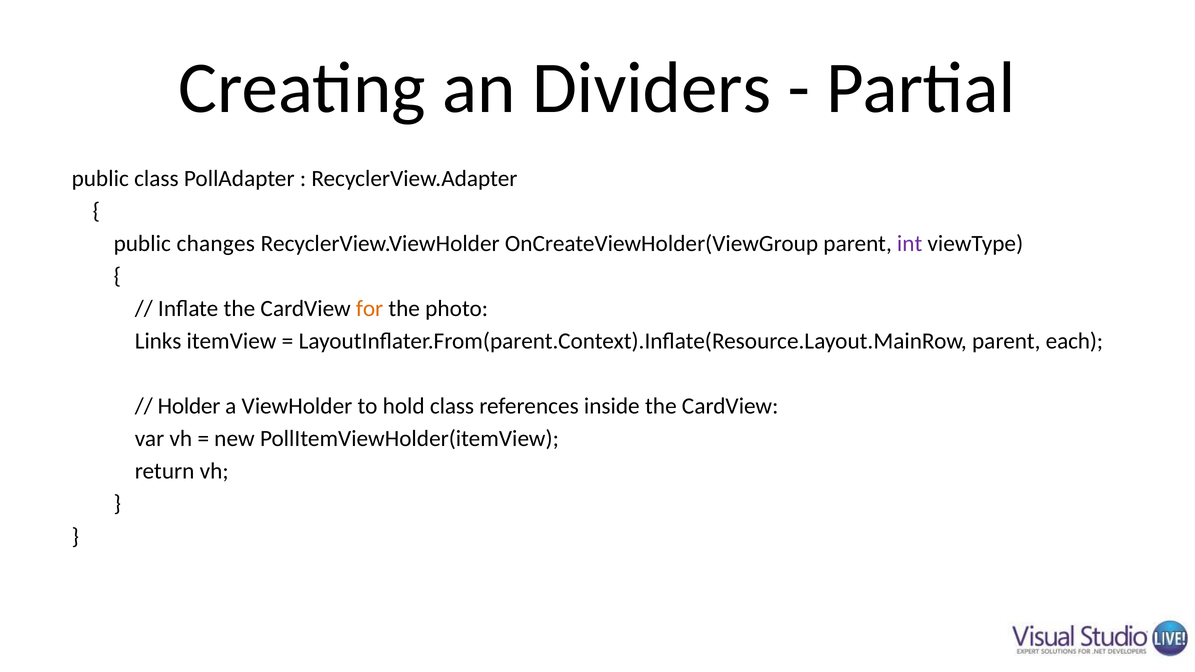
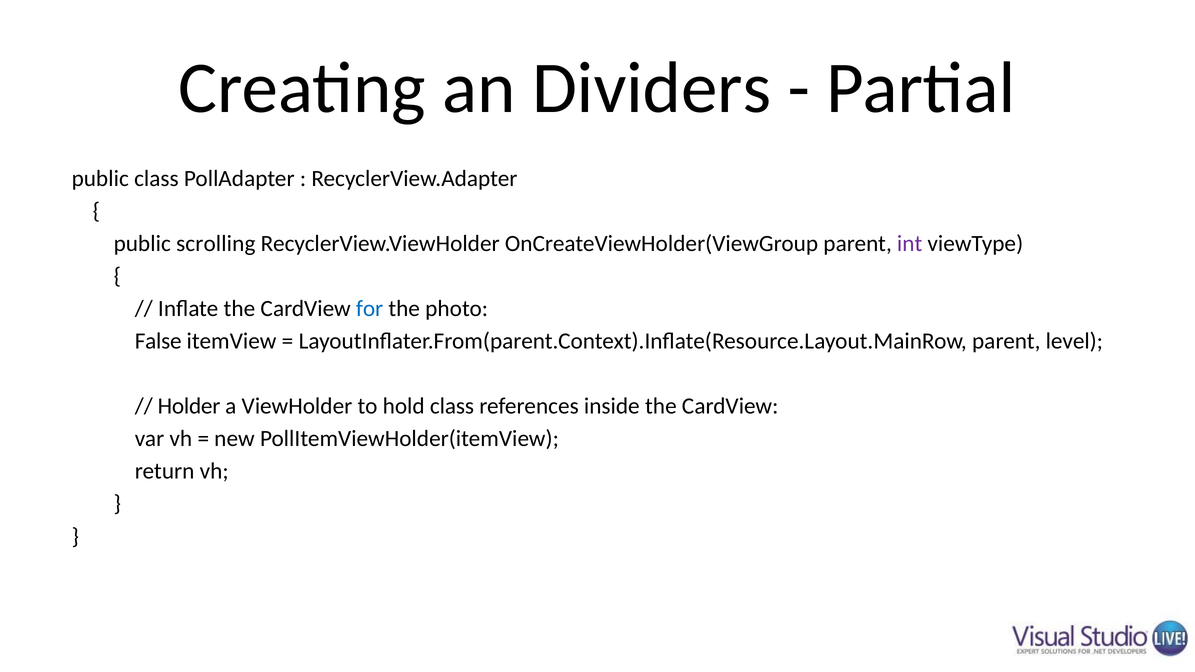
changes: changes -> scrolling
for colour: orange -> blue
Links: Links -> False
each: each -> level
